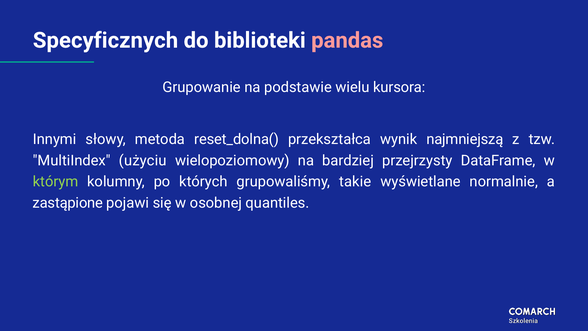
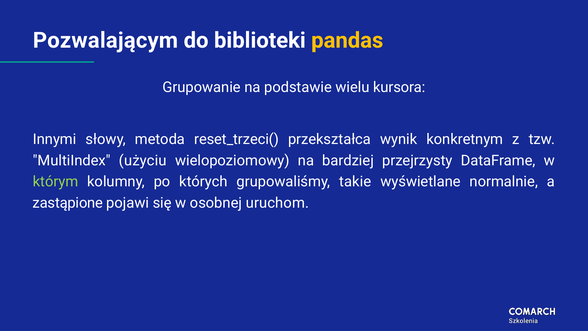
Specyficznych: Specyficznych -> Pozwalającym
pandas colour: pink -> yellow
reset_dolna(: reset_dolna( -> reset_trzeci(
najmniejszą: najmniejszą -> konkretnym
quantiles: quantiles -> uruchom
